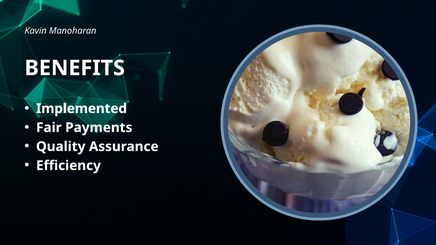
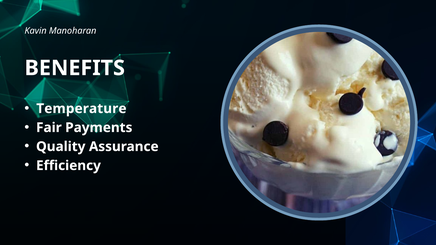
Implemented: Implemented -> Temperature
